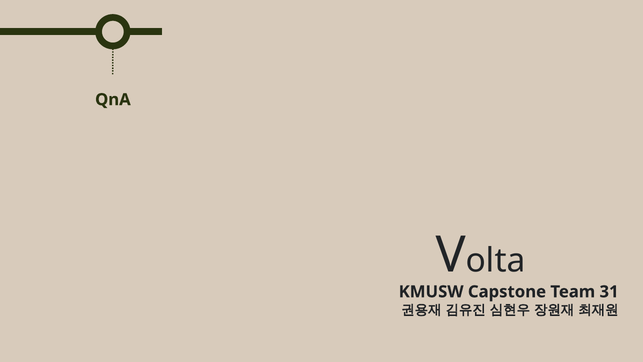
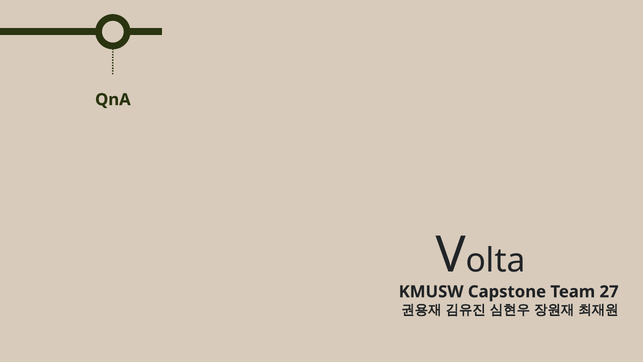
31: 31 -> 27
